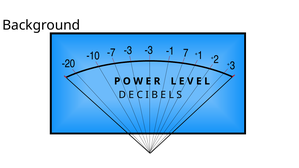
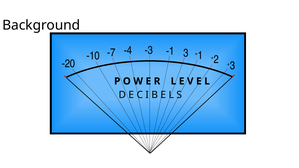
-7 -3: -3 -> -4
7: 7 -> 3
